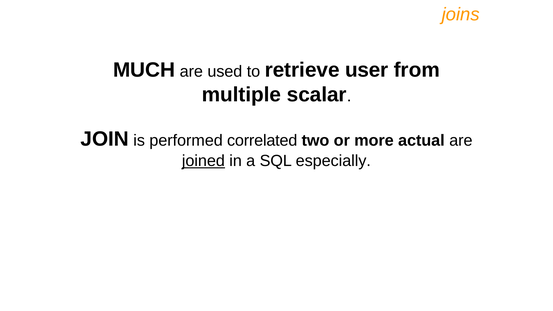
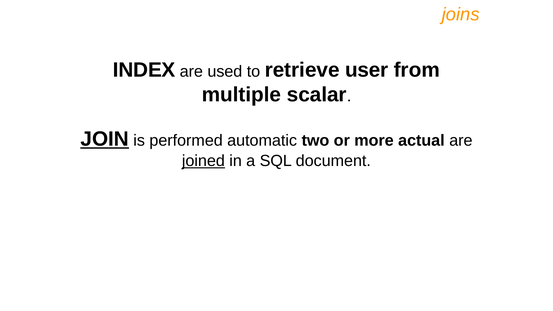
MUCH: MUCH -> INDEX
JOIN underline: none -> present
correlated: correlated -> automatic
especially: especially -> document
